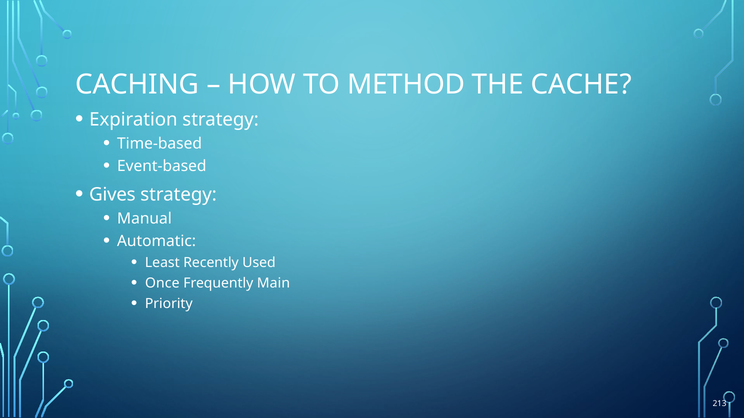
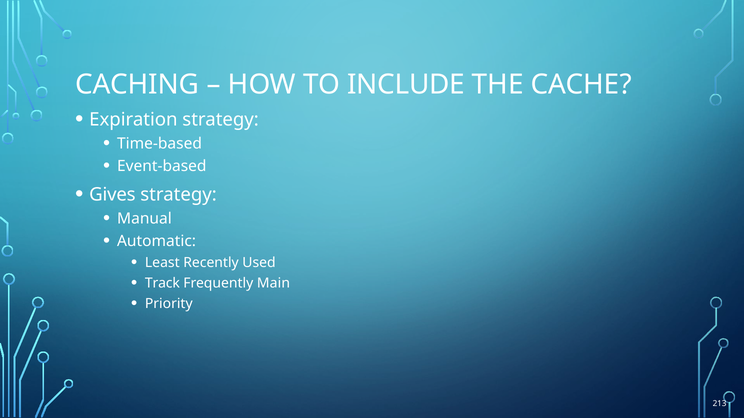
METHOD: METHOD -> INCLUDE
Once: Once -> Track
